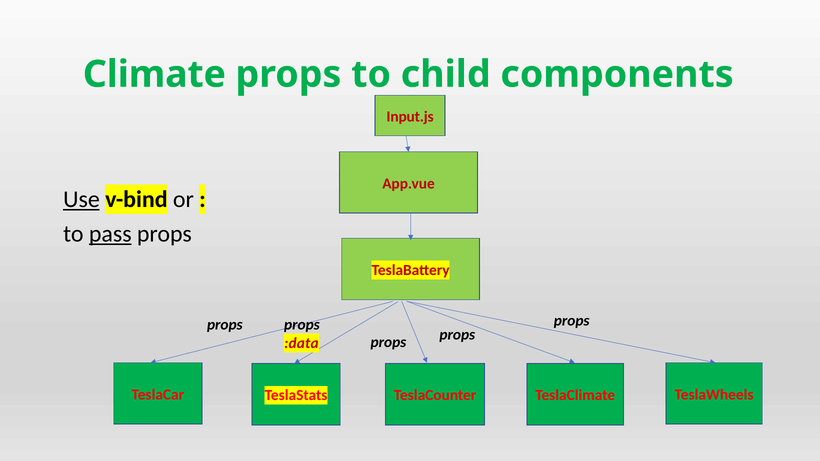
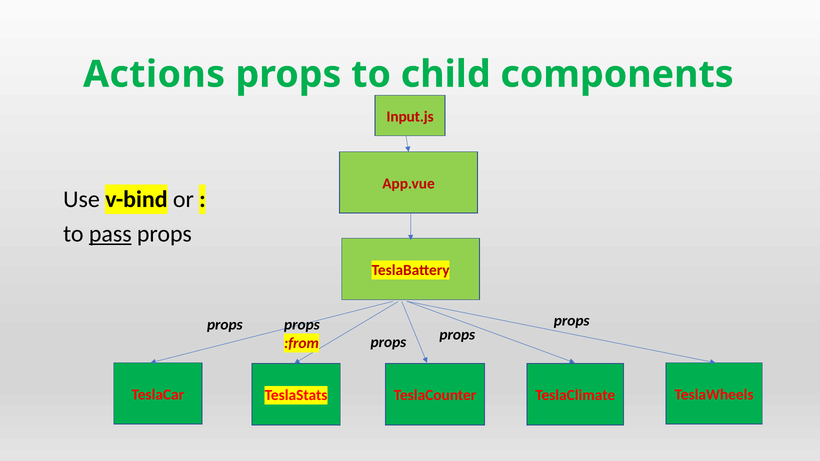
Climate: Climate -> Actions
Use underline: present -> none
:data: :data -> :from
